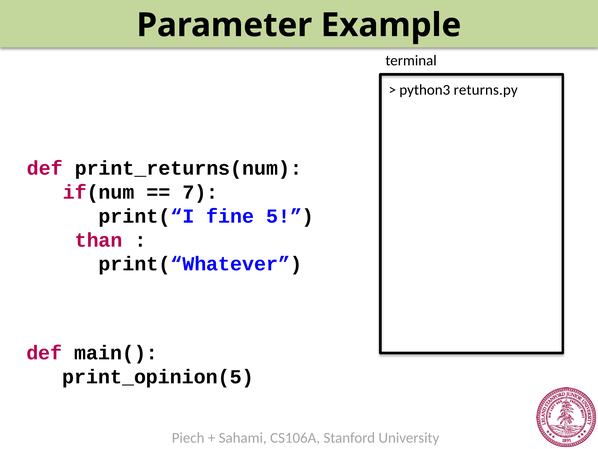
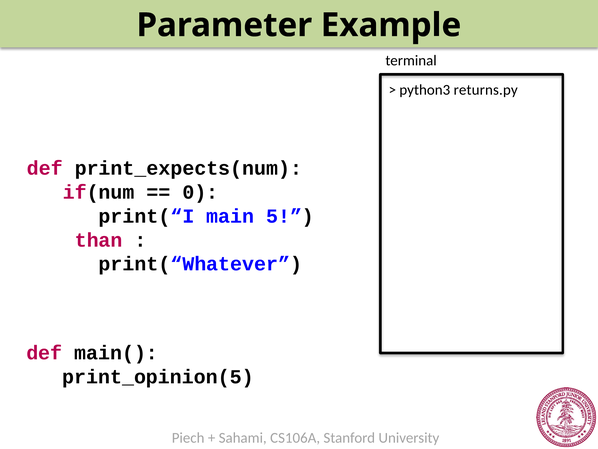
print_returns(num: print_returns(num -> print_expects(num
7: 7 -> 0
fine: fine -> main
